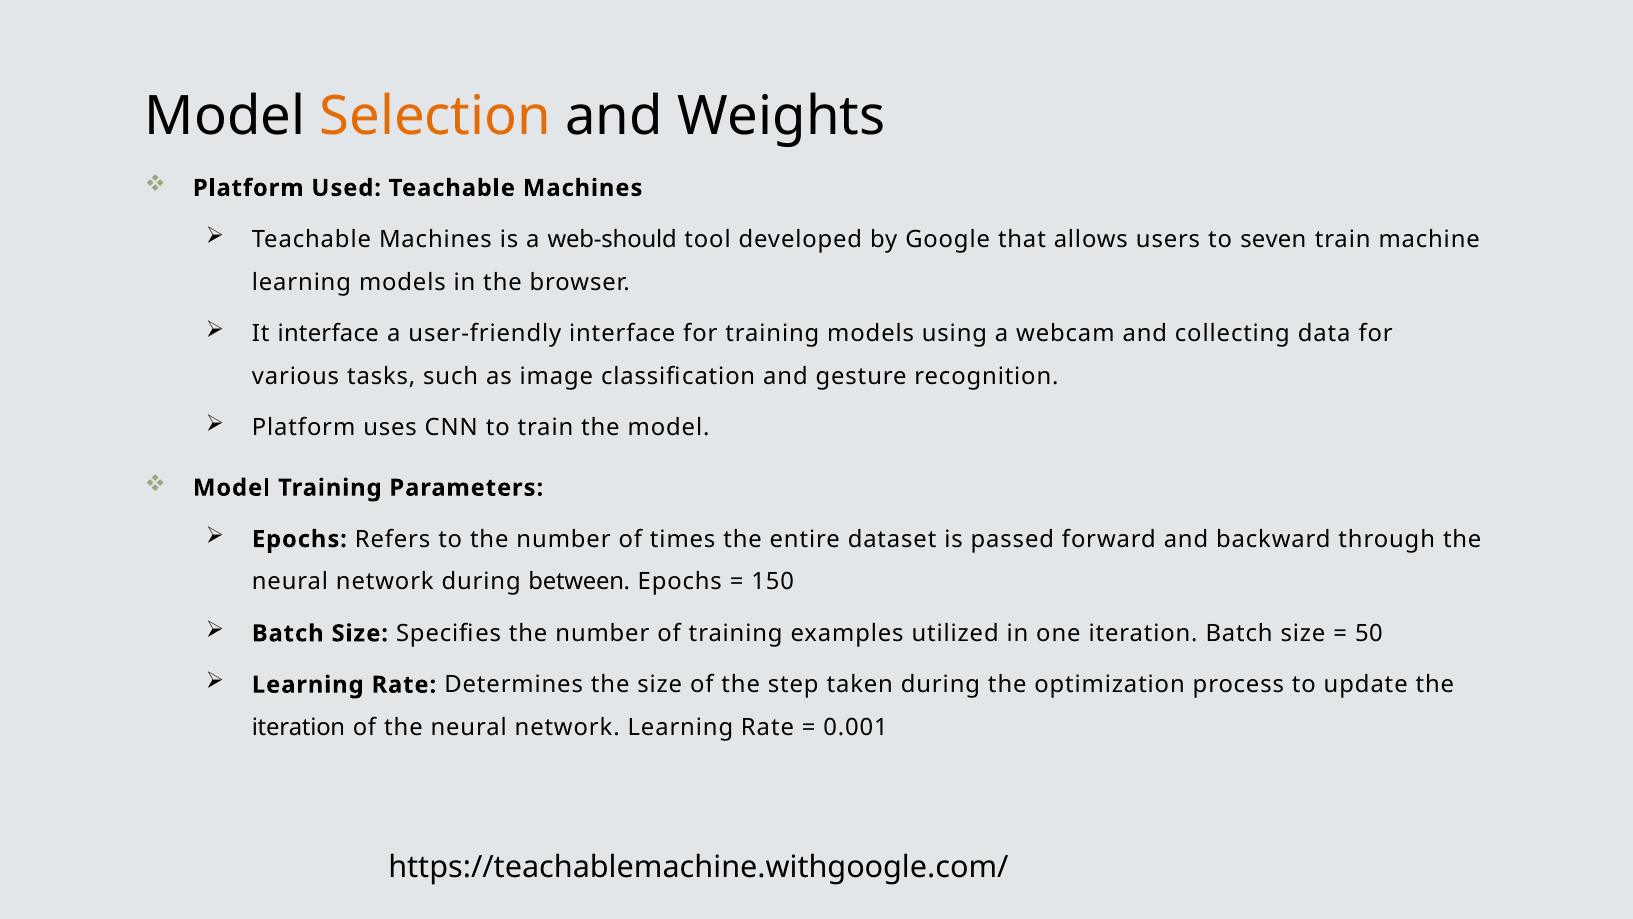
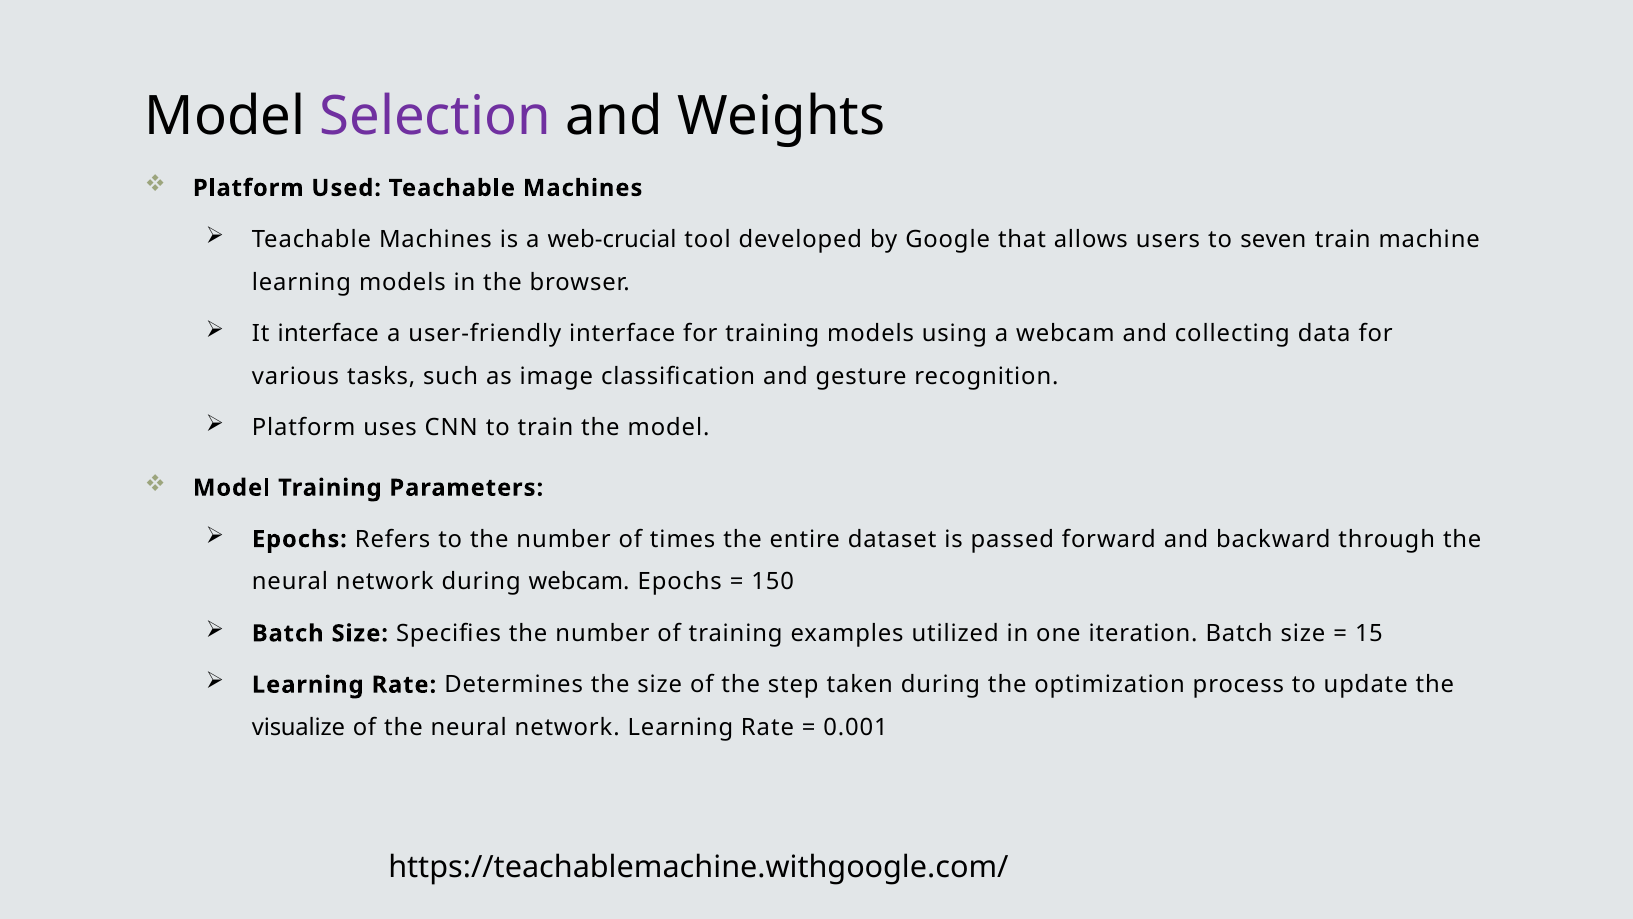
Selection colour: orange -> purple
web-should: web-should -> web-crucial
during between: between -> webcam
50: 50 -> 15
iteration at (298, 727): iteration -> visualize
